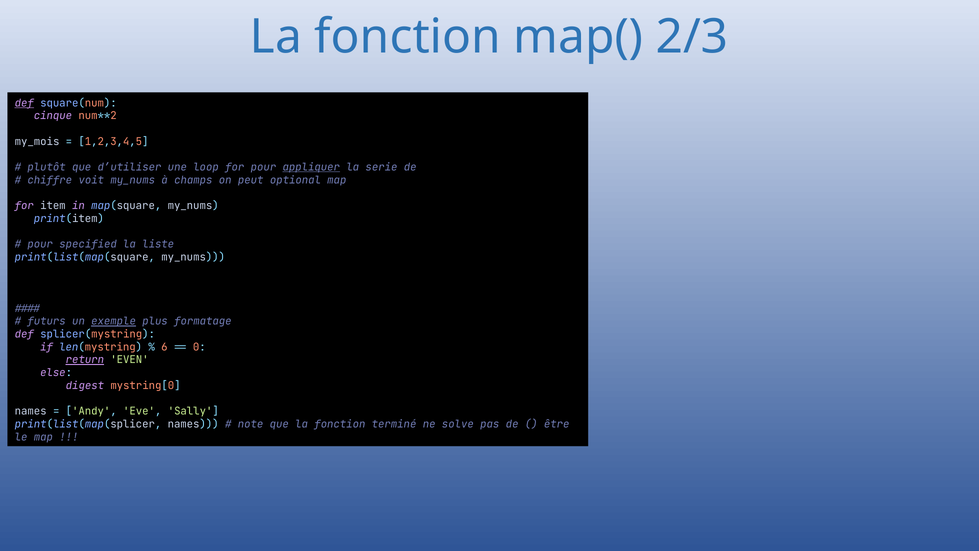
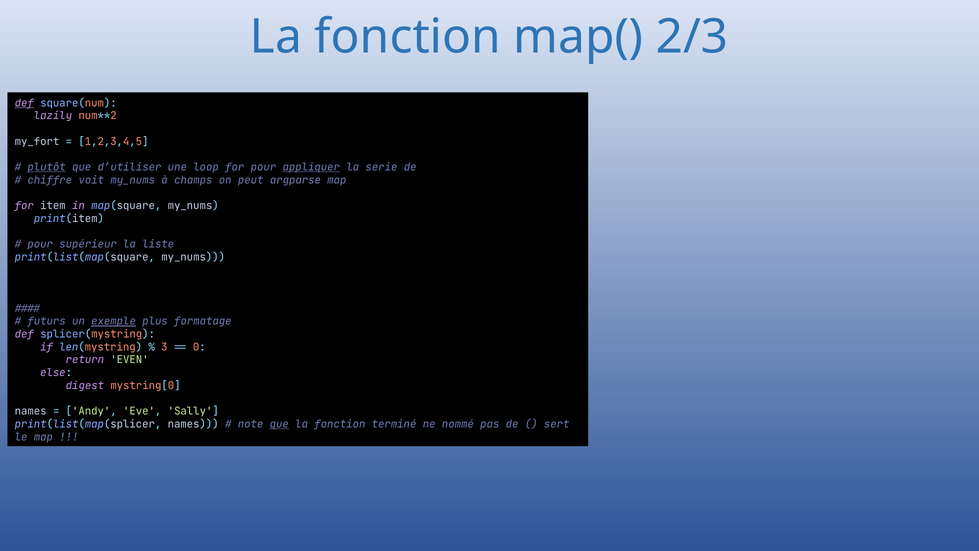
cinque: cinque -> lazily
my_mois: my_mois -> my_fort
plutôt underline: none -> present
optional: optional -> argparse
specified: specified -> supérieur
6: 6 -> 3
return underline: present -> none
que at (279, 424) underline: none -> present
solve: solve -> nommé
être: être -> sert
